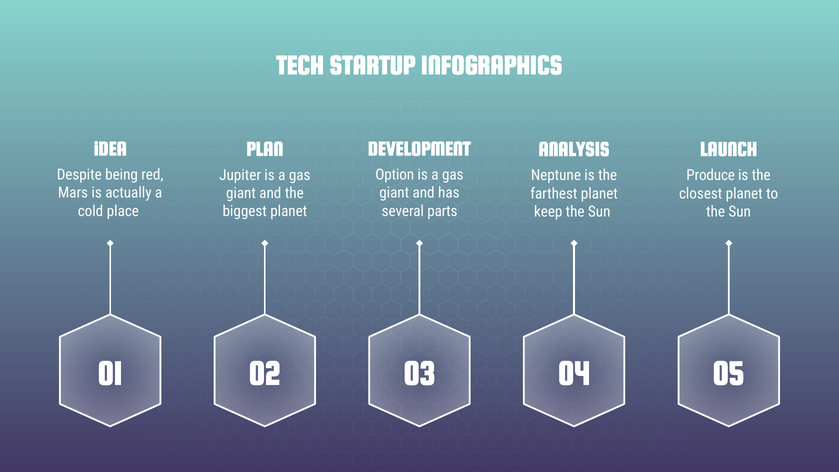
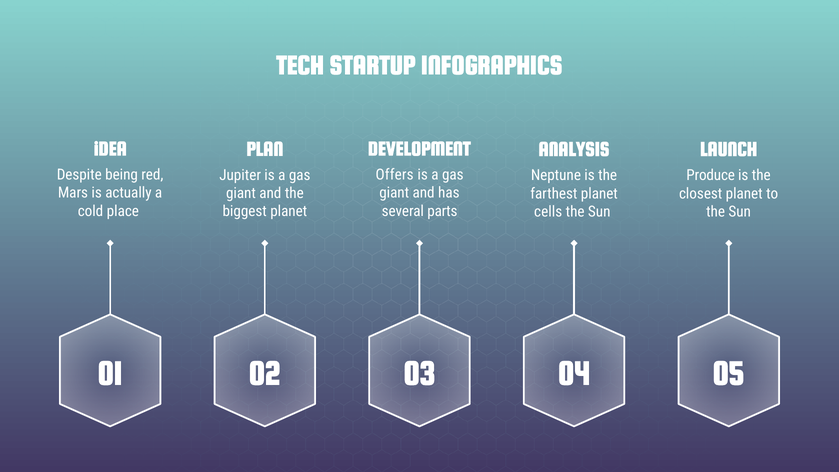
Option: Option -> Offers
keep: keep -> cells
